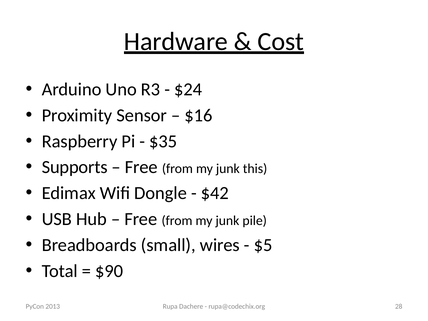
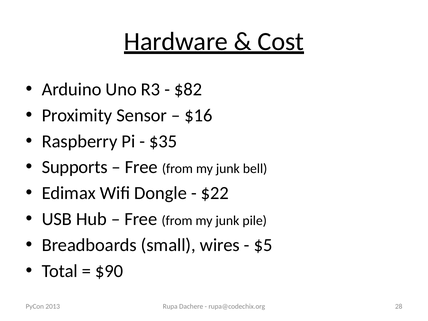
$24: $24 -> $82
this: this -> bell
$42: $42 -> $22
